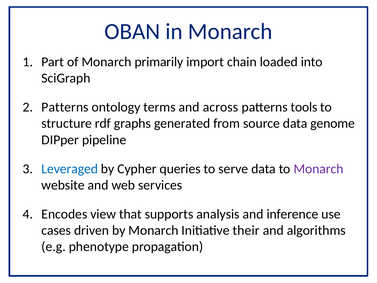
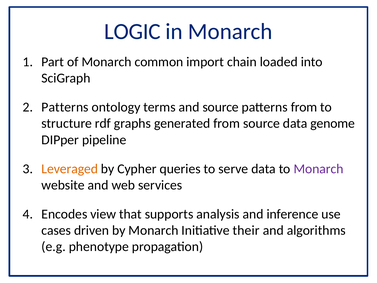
OBAN: OBAN -> LOGIC
primarily: primarily -> common
and across: across -> source
patterns tools: tools -> from
Leveraged colour: blue -> orange
